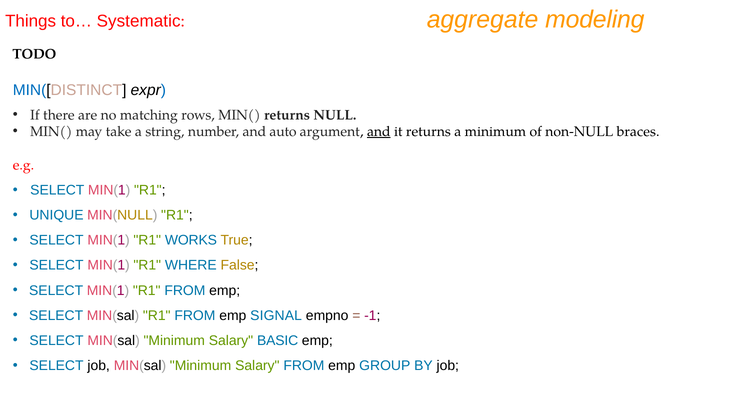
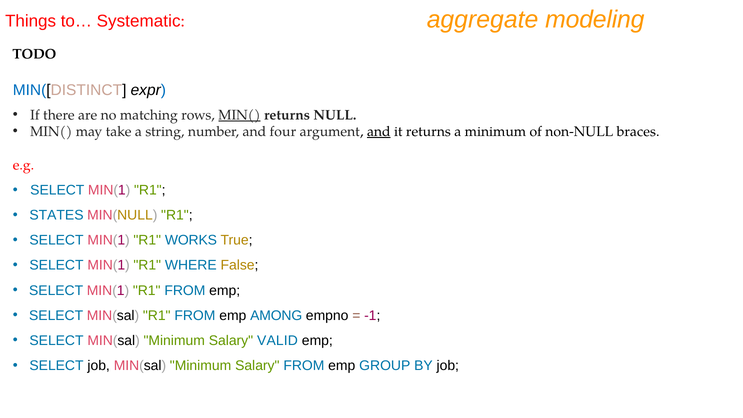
MIN( at (239, 115) underline: none -> present
auto: auto -> four
UNIQUE: UNIQUE -> STATES
SIGNAL: SIGNAL -> AMONG
BASIC: BASIC -> VALID
